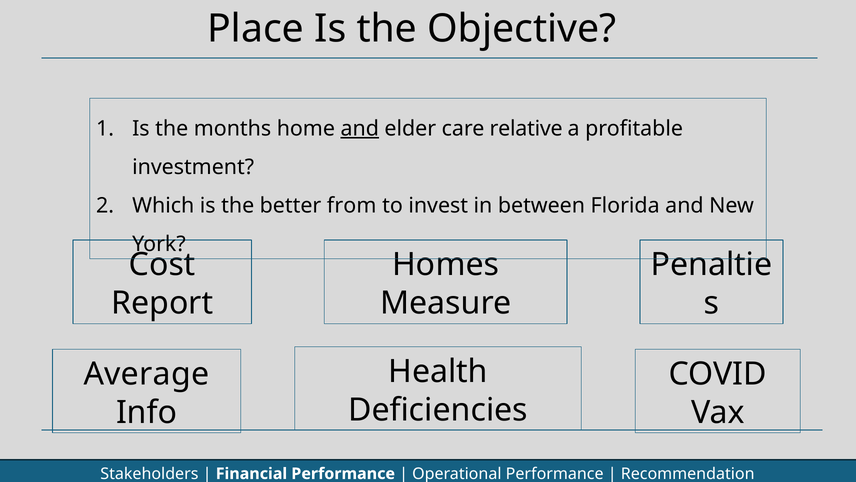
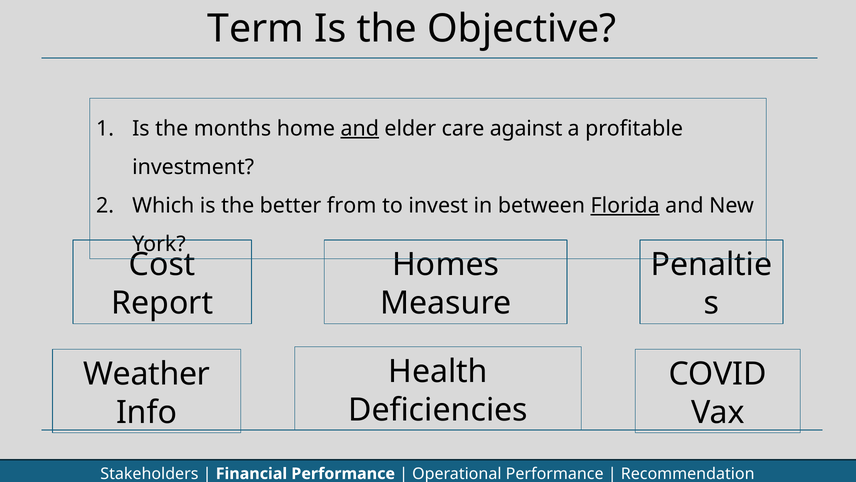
Place: Place -> Term
relative: relative -> against
Florida underline: none -> present
Average: Average -> Weather
